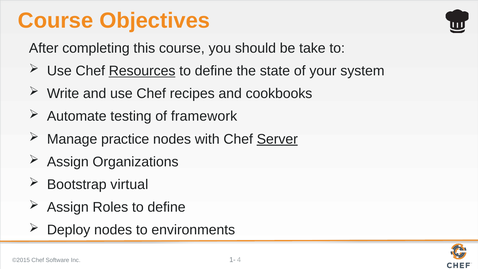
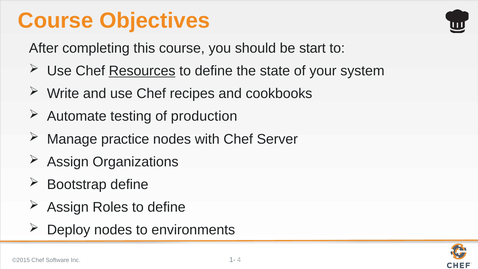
take: take -> start
framework: framework -> production
Server underline: present -> none
Bootstrap virtual: virtual -> define
